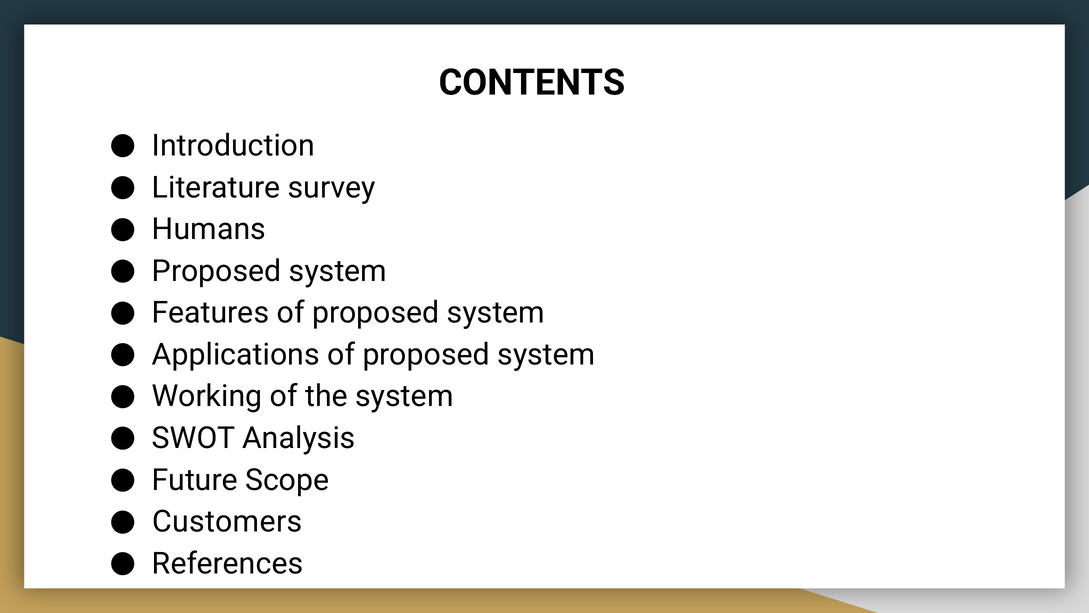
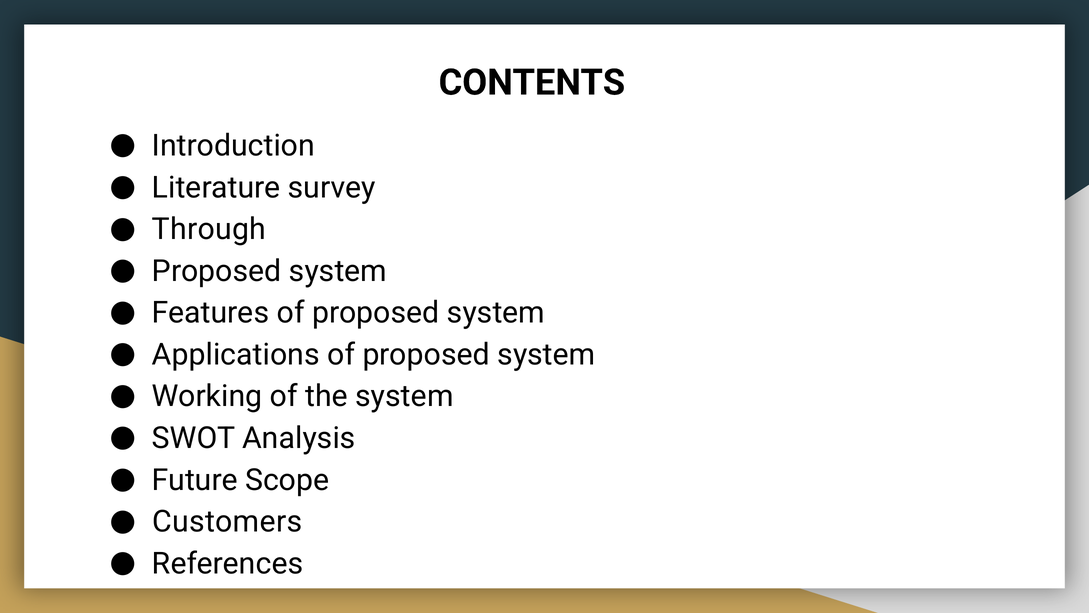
Humans: Humans -> Through
